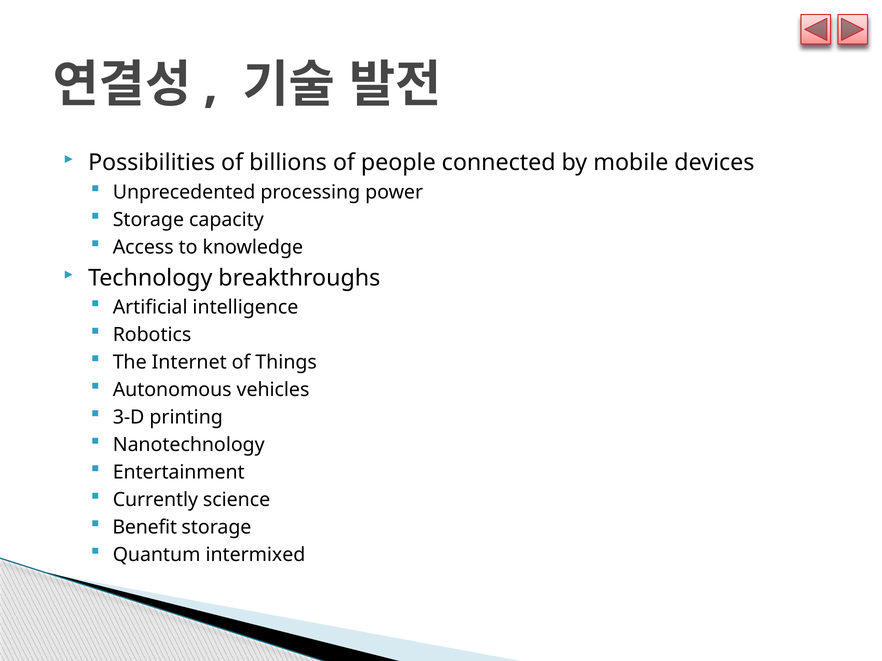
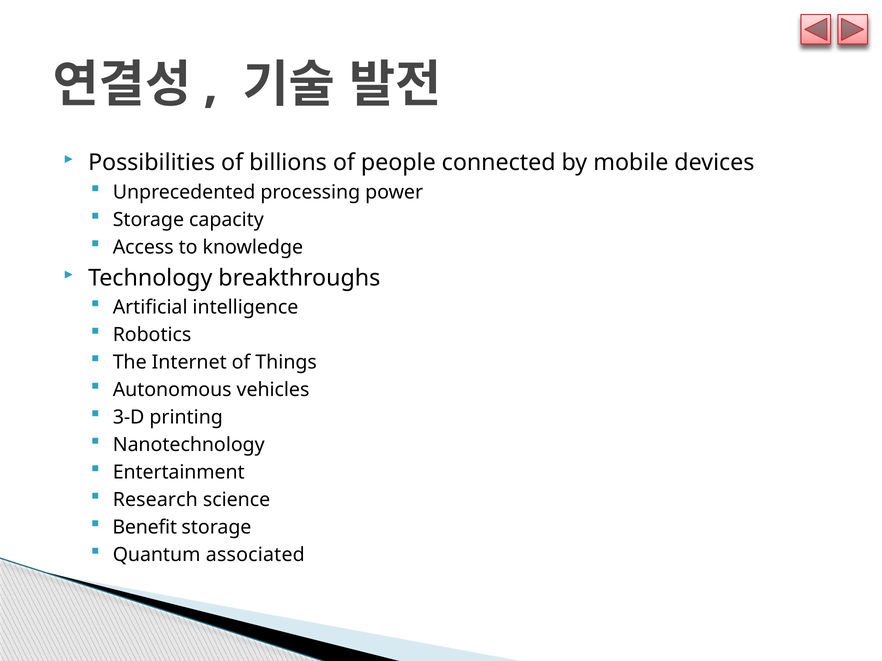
Currently: Currently -> Research
intermixed: intermixed -> associated
